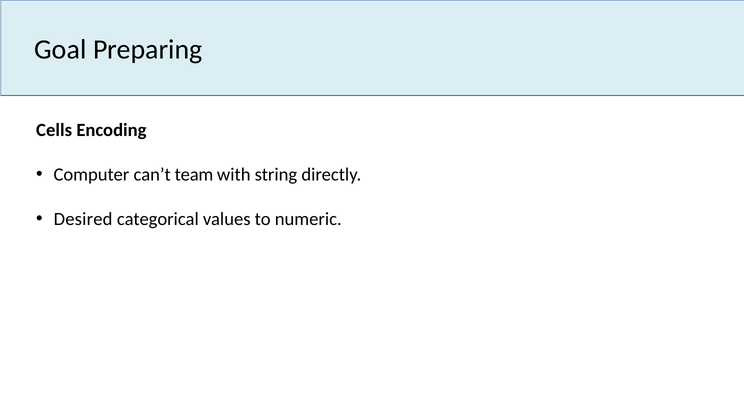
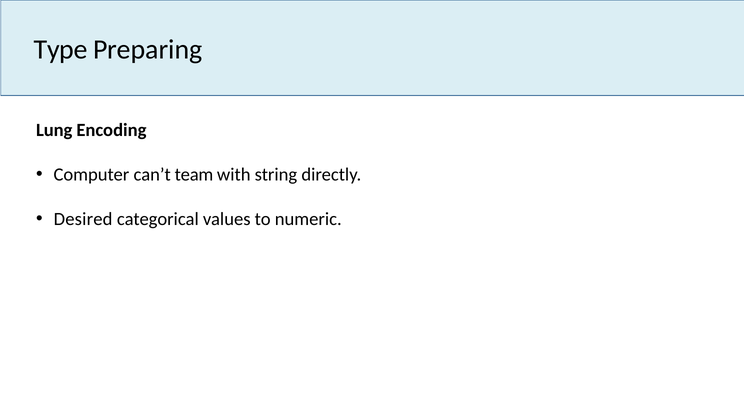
Goal: Goal -> Type
Cells: Cells -> Lung
